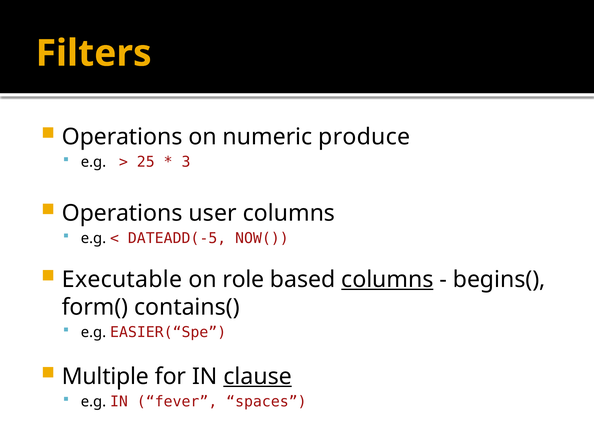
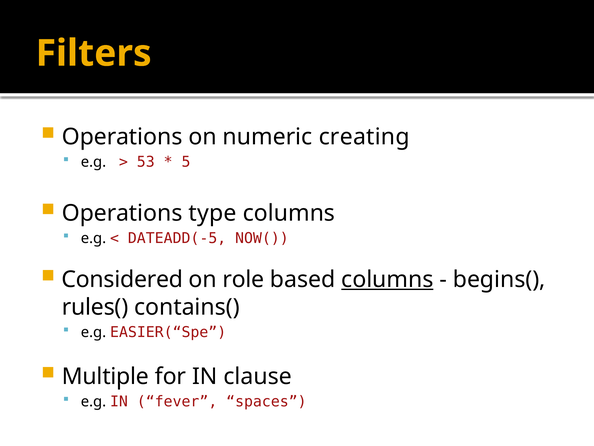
produce: produce -> creating
25: 25 -> 53
3: 3 -> 5
user: user -> type
Executable: Executable -> Considered
form(: form( -> rules(
clause underline: present -> none
